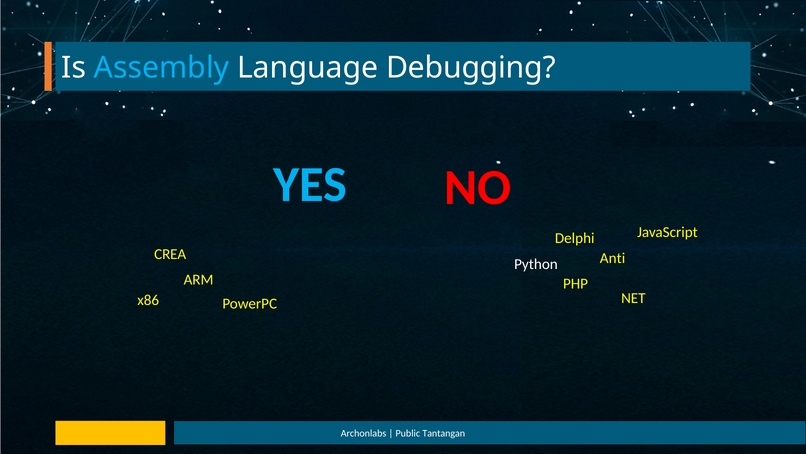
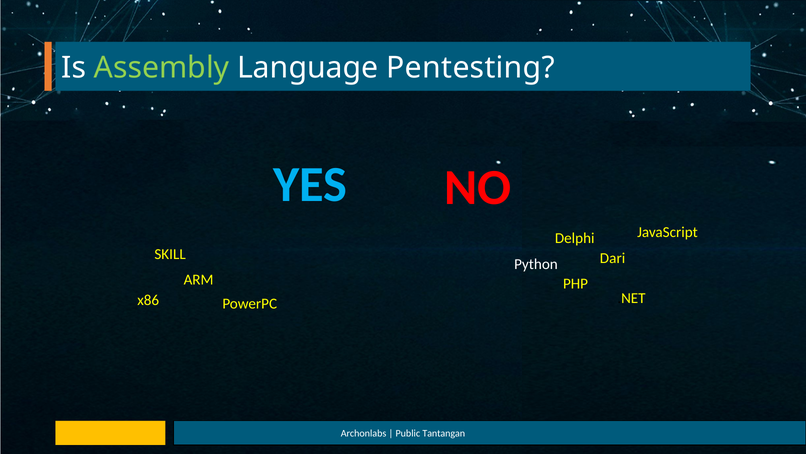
Assembly colour: light blue -> light green
Debugging: Debugging -> Pentesting
CREA: CREA -> SKILL
Anti: Anti -> Dari
